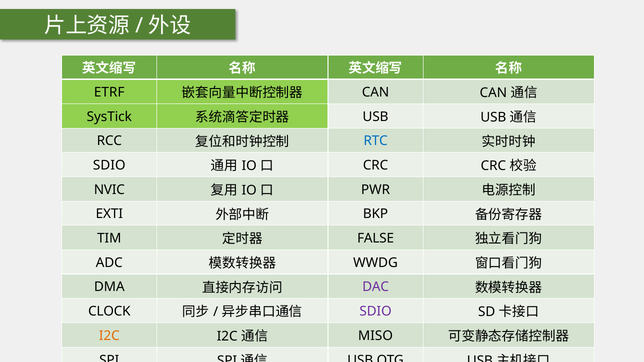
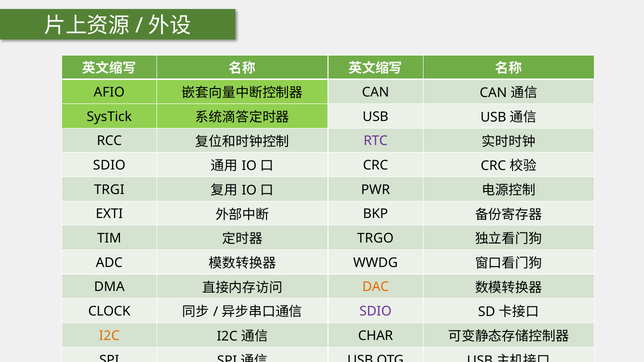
ETRF: ETRF -> AFIO
RTC colour: blue -> purple
NVIC: NVIC -> TRGI
FALSE: FALSE -> TRGO
DAC colour: purple -> orange
MISO: MISO -> CHAR
